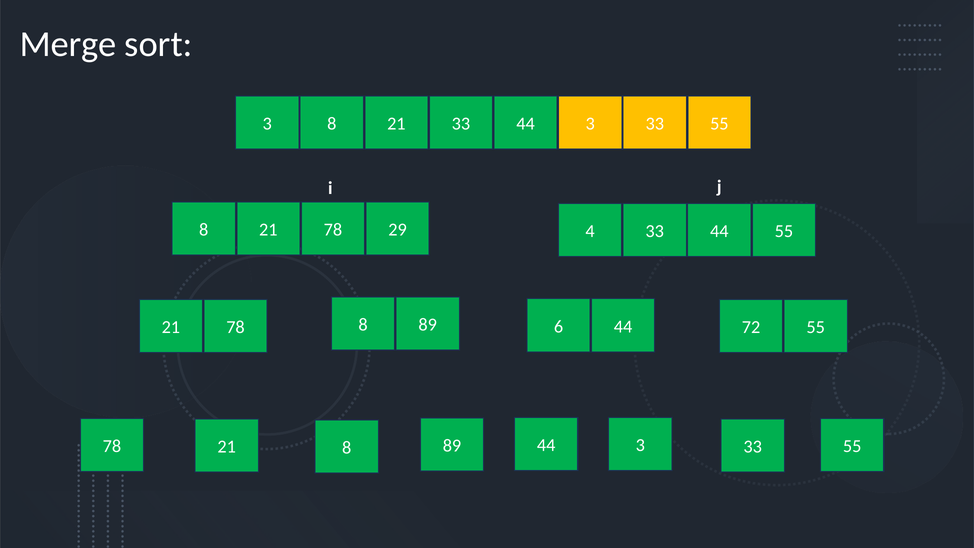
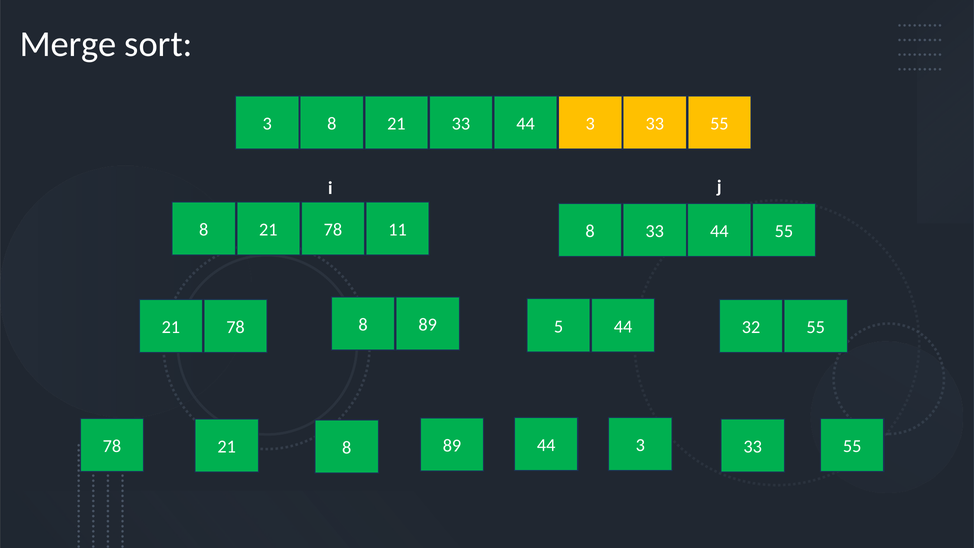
29: 29 -> 11
8 4: 4 -> 8
6: 6 -> 5
72: 72 -> 32
